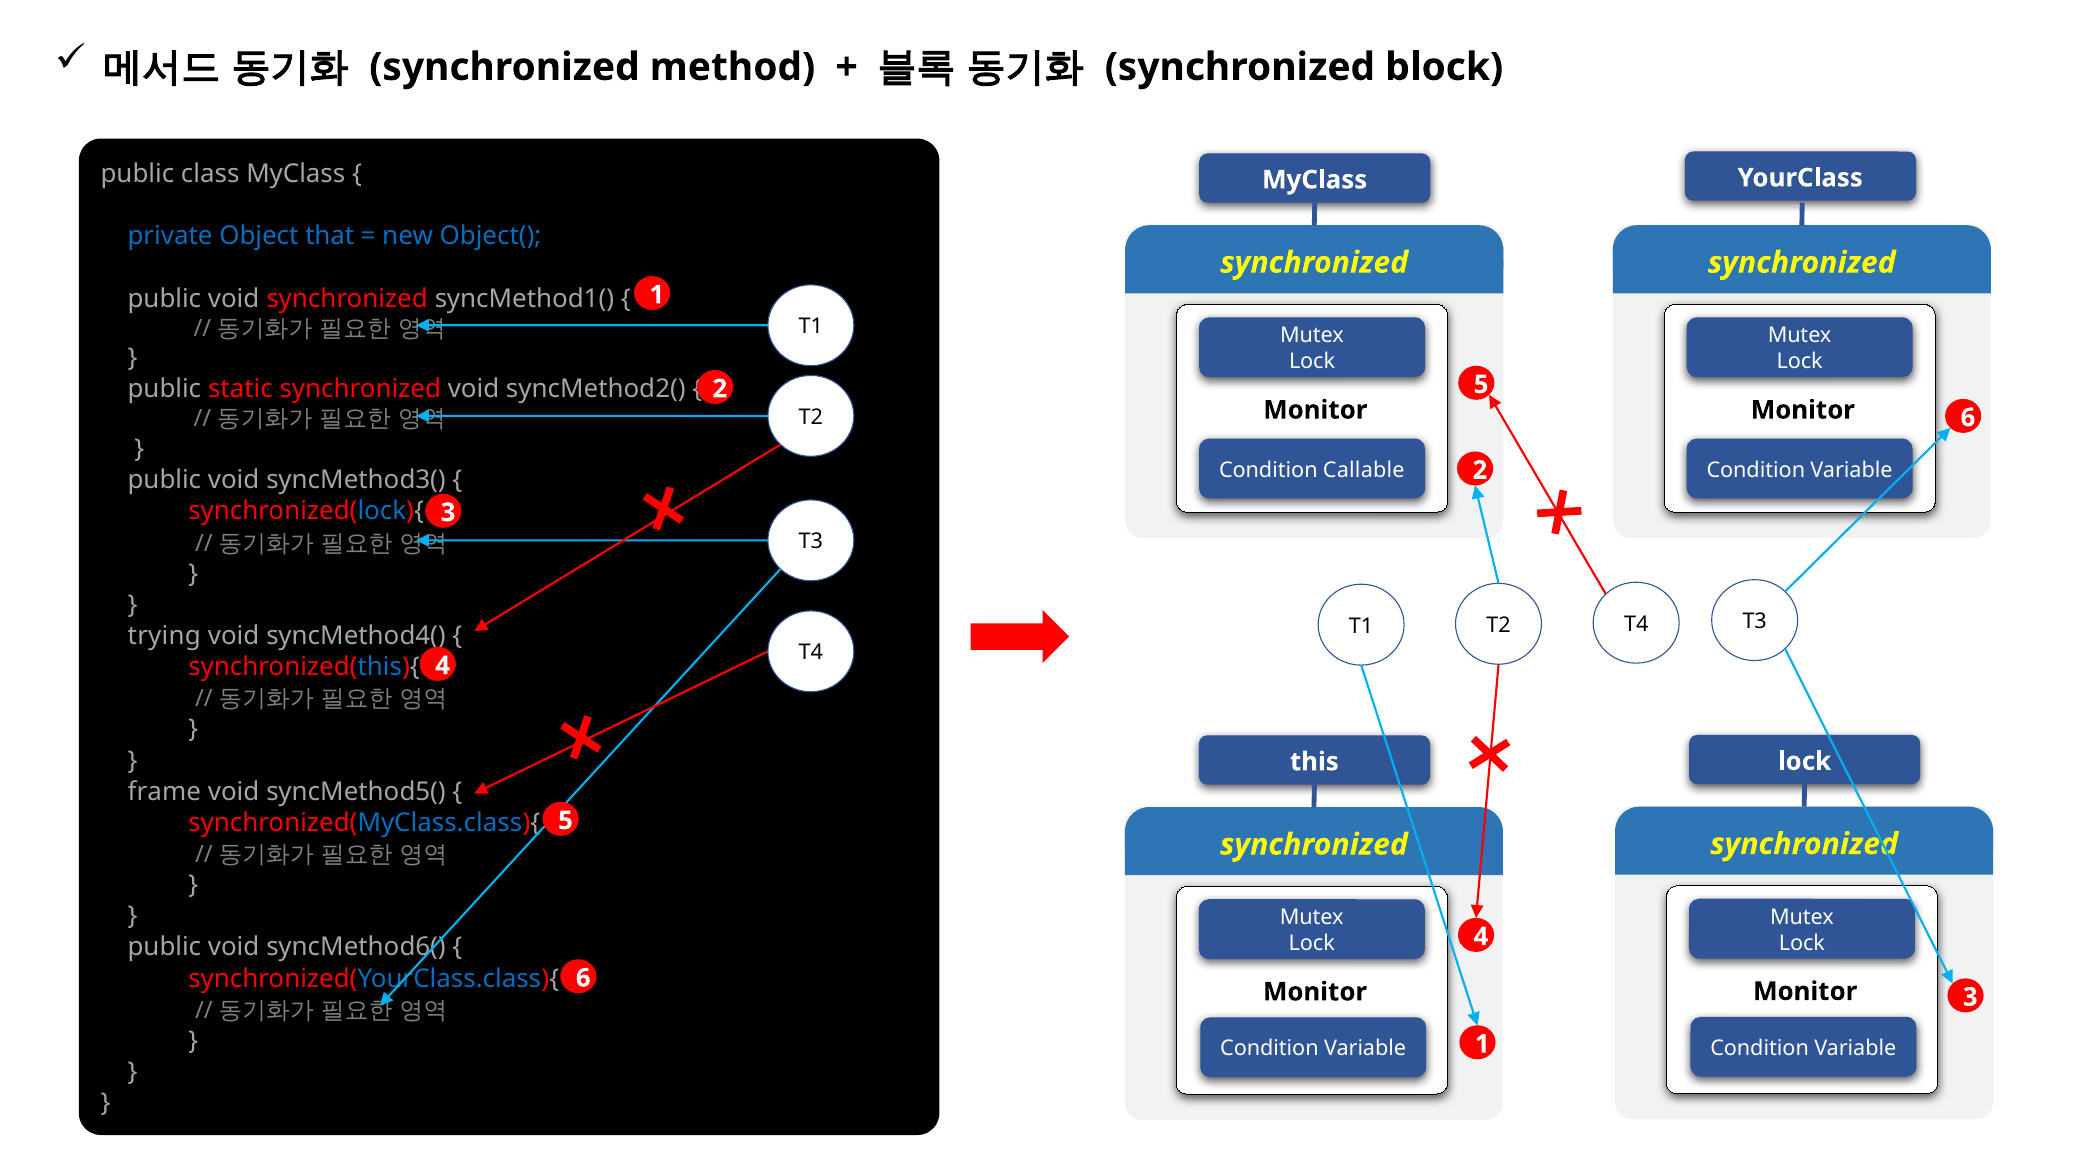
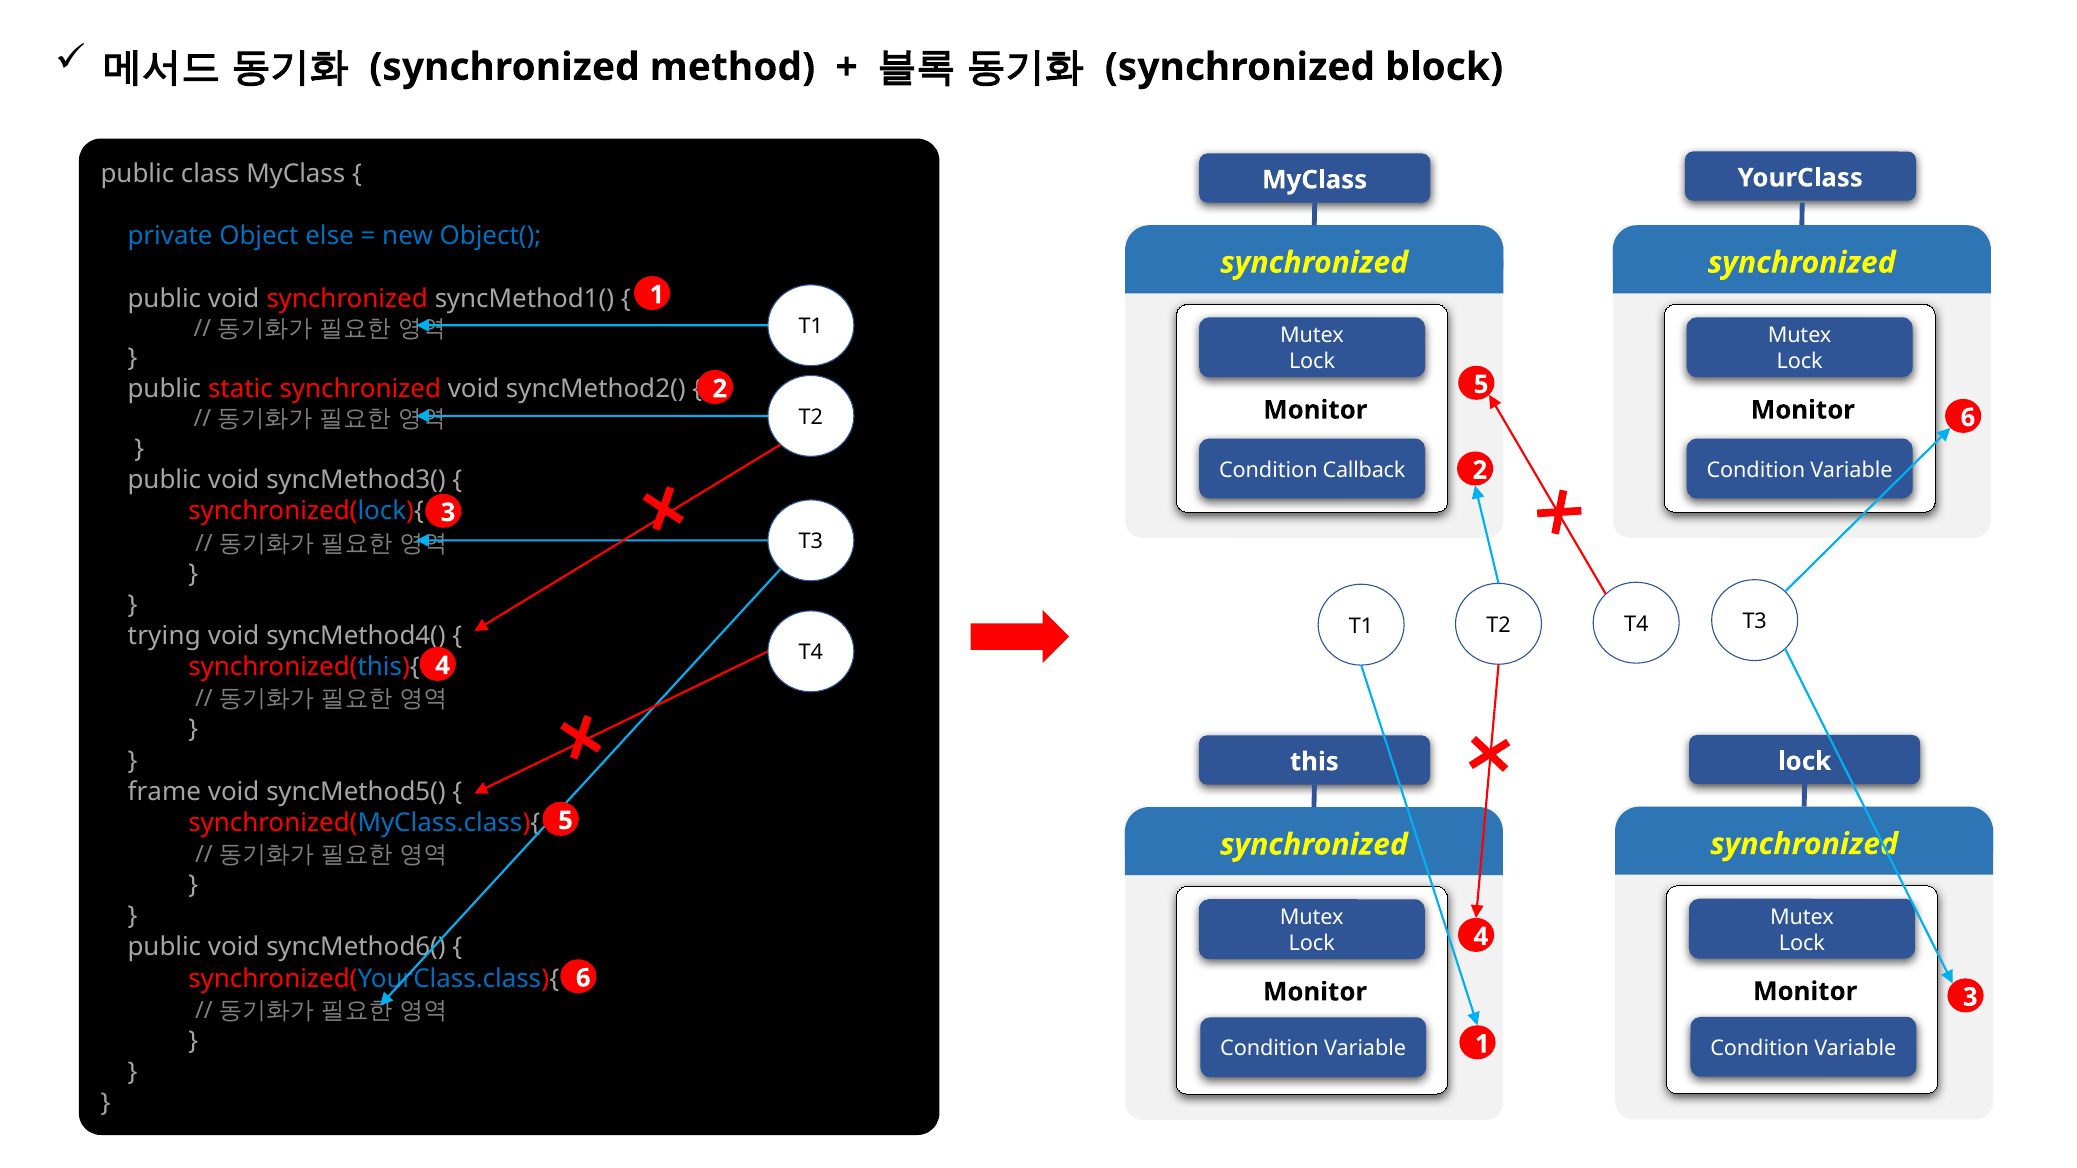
that: that -> else
Callable: Callable -> Callback
